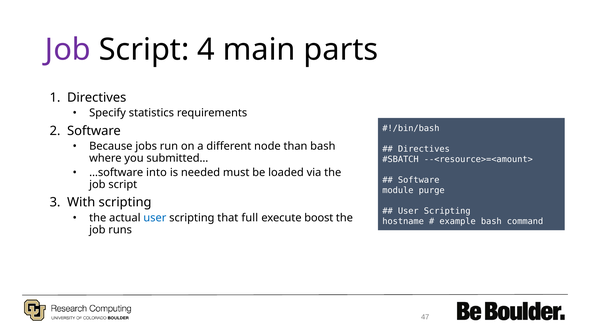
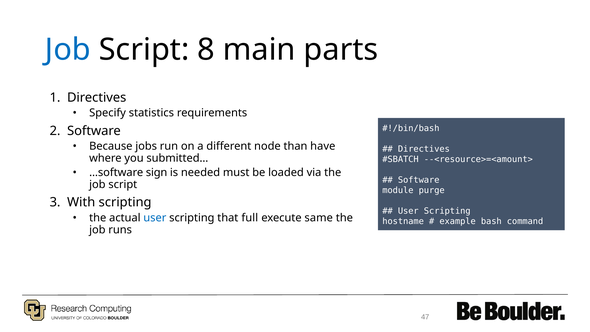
Job at (68, 50) colour: purple -> blue
4: 4 -> 8
than bash: bash -> have
into: into -> sign
boost: boost -> same
